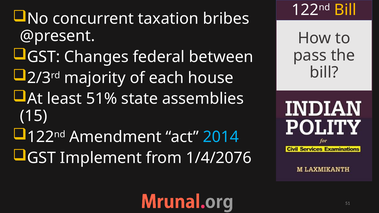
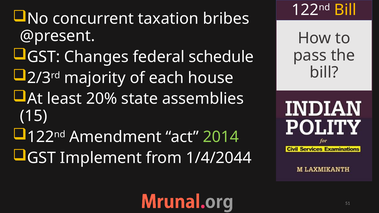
between: between -> schedule
51%: 51% -> 20%
2014 colour: light blue -> light green
1/4/2076: 1/4/2076 -> 1/4/2044
